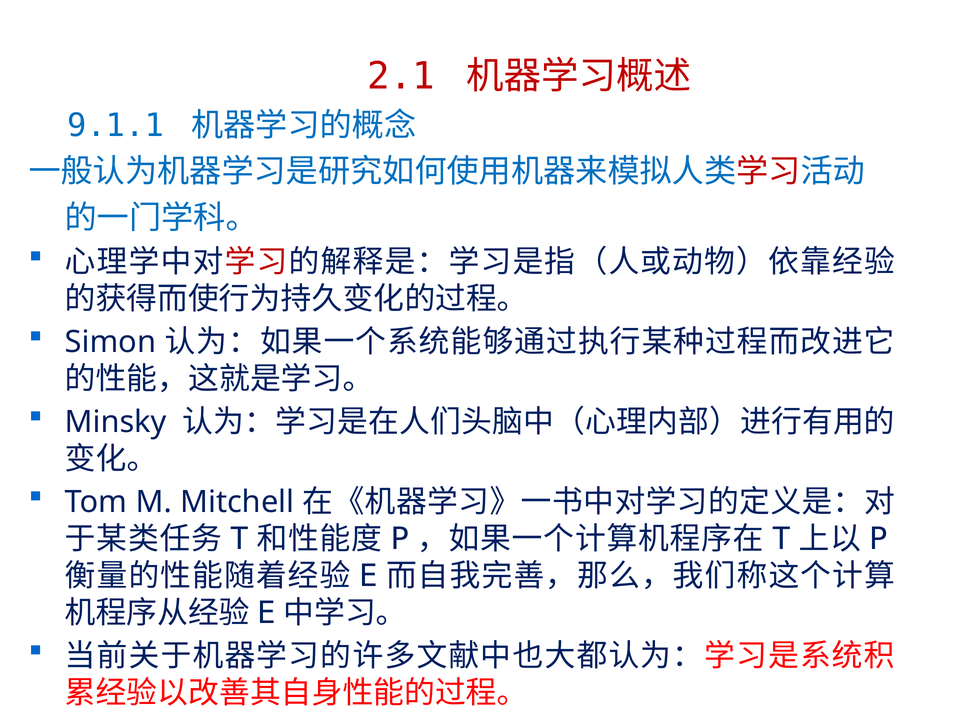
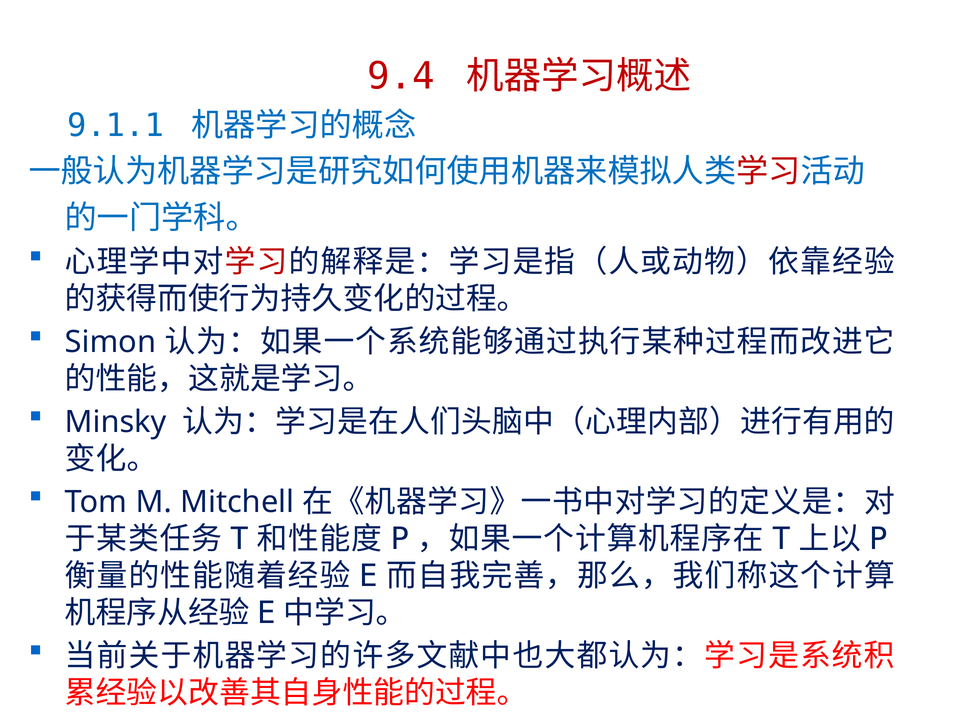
2.1: 2.1 -> 9.4
